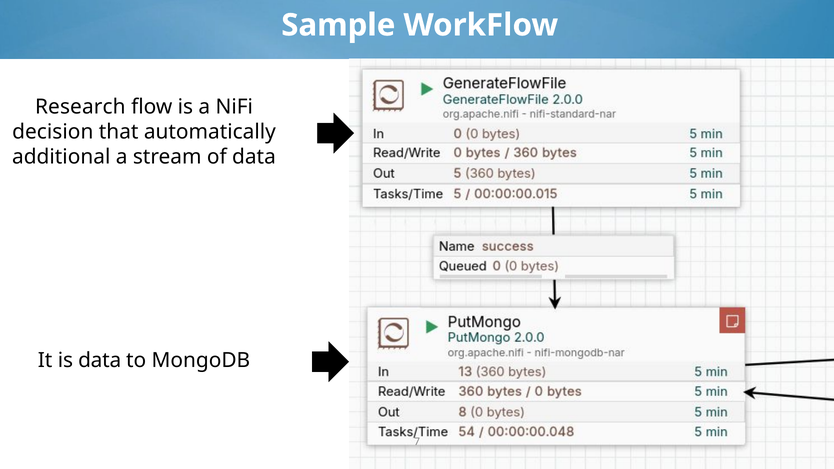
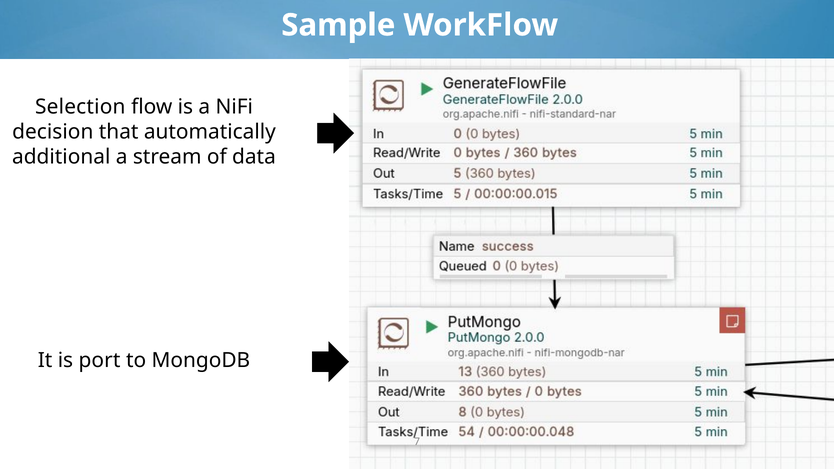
Research: Research -> Selection
is data: data -> port
